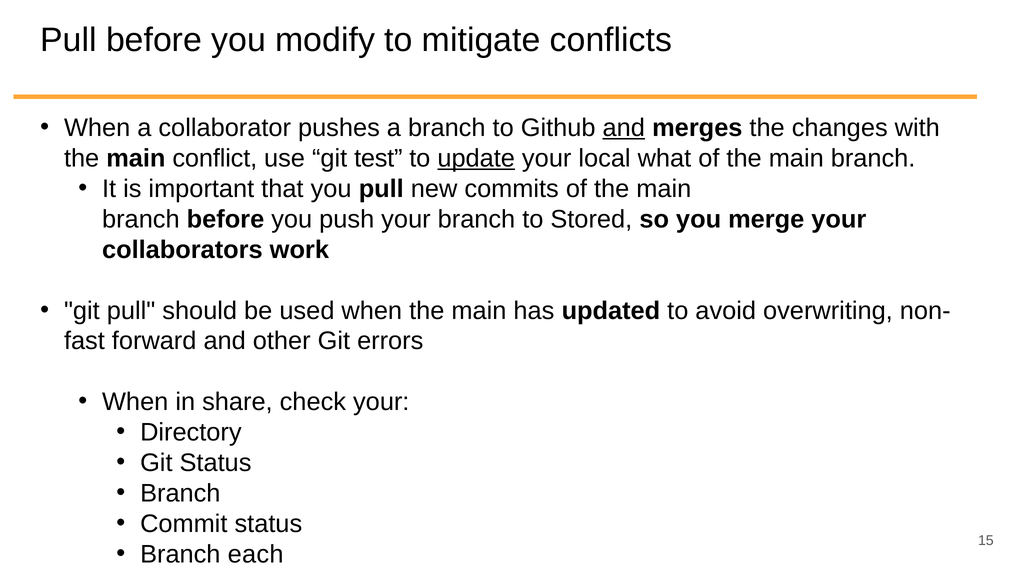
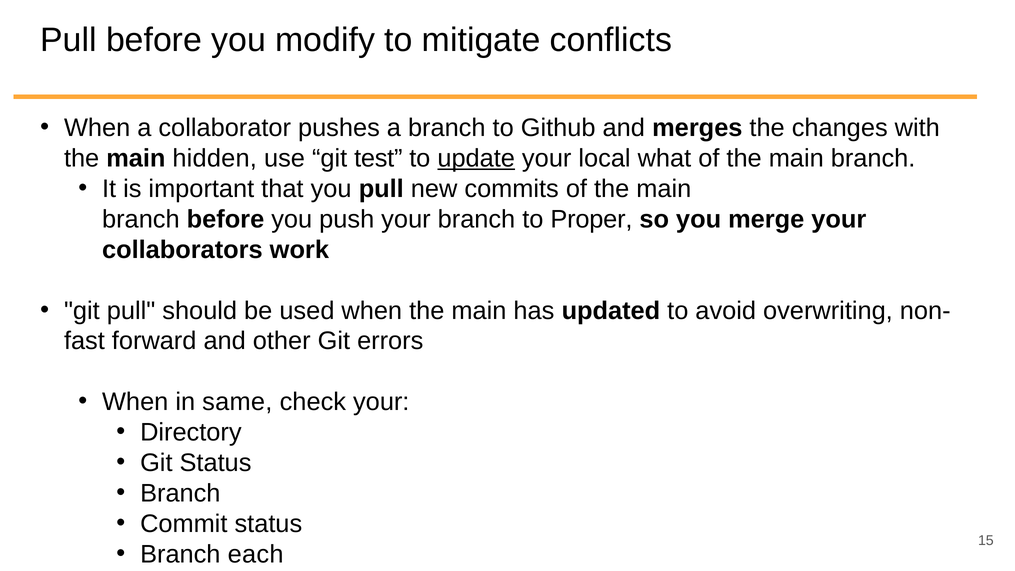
and at (624, 128) underline: present -> none
conflict: conflict -> hidden
Stored: Stored -> Proper
share: share -> same
